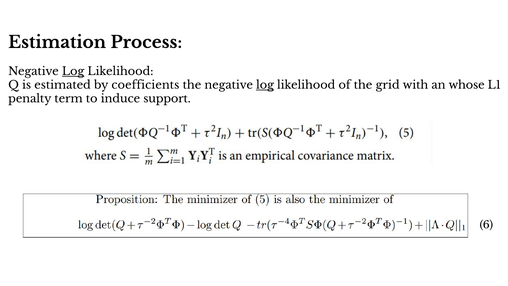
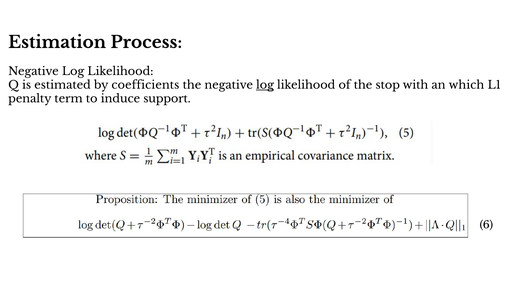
Log at (73, 71) underline: present -> none
grid: grid -> stop
whose: whose -> which
